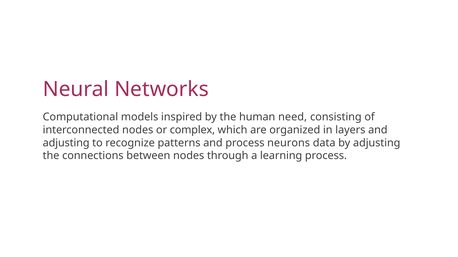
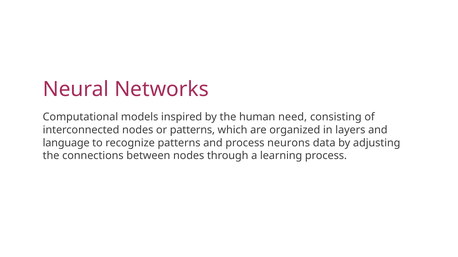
or complex: complex -> patterns
adjusting at (66, 143): adjusting -> language
